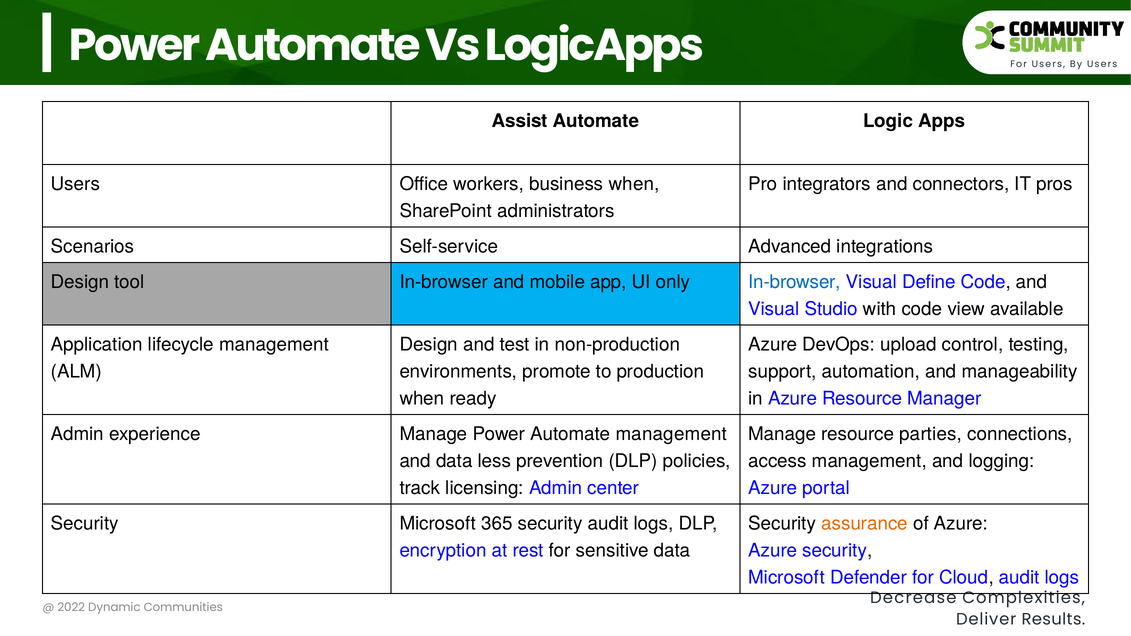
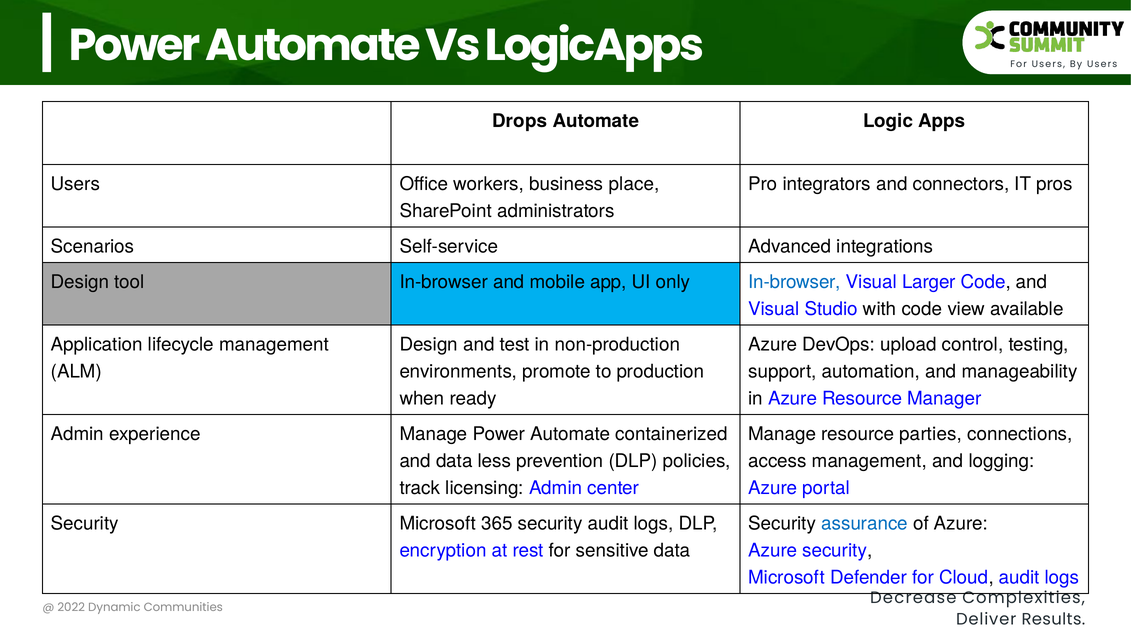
Assist: Assist -> Drops
business when: when -> place
Define: Define -> Larger
Automate management: management -> containerized
assurance colour: orange -> blue
